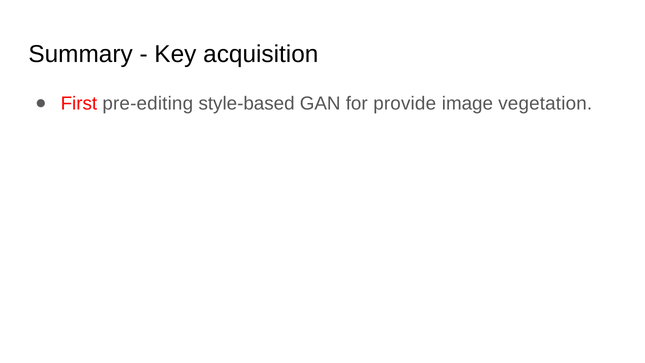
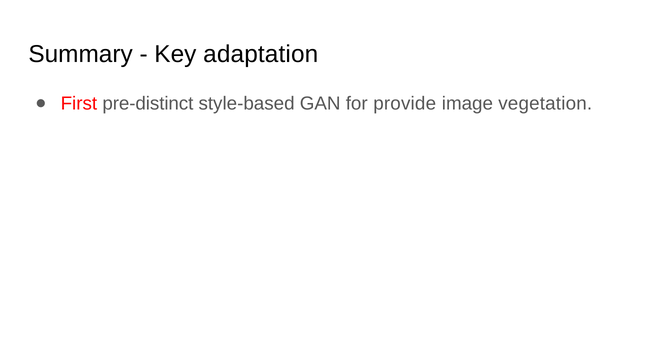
acquisition: acquisition -> adaptation
pre-editing: pre-editing -> pre-distinct
